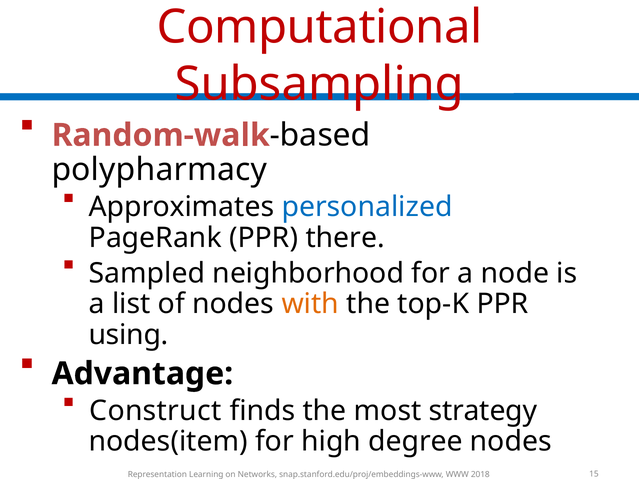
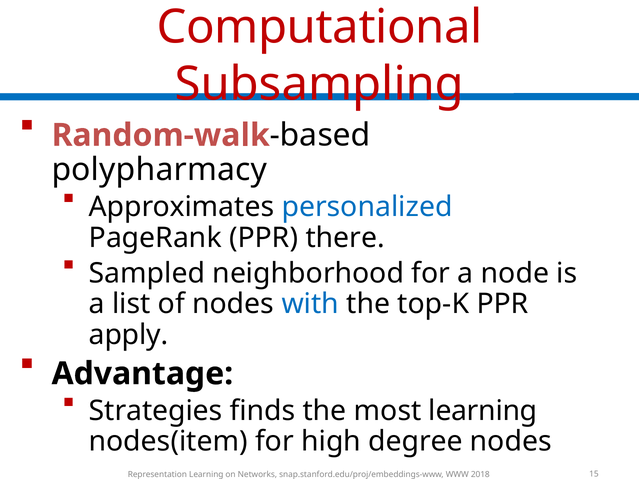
with colour: orange -> blue
using: using -> apply
Construct: Construct -> Strategies
most strategy: strategy -> learning
